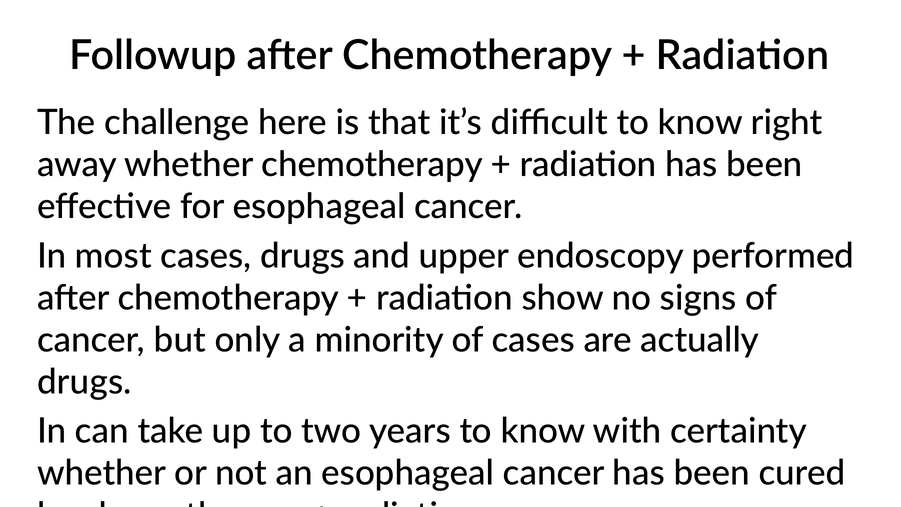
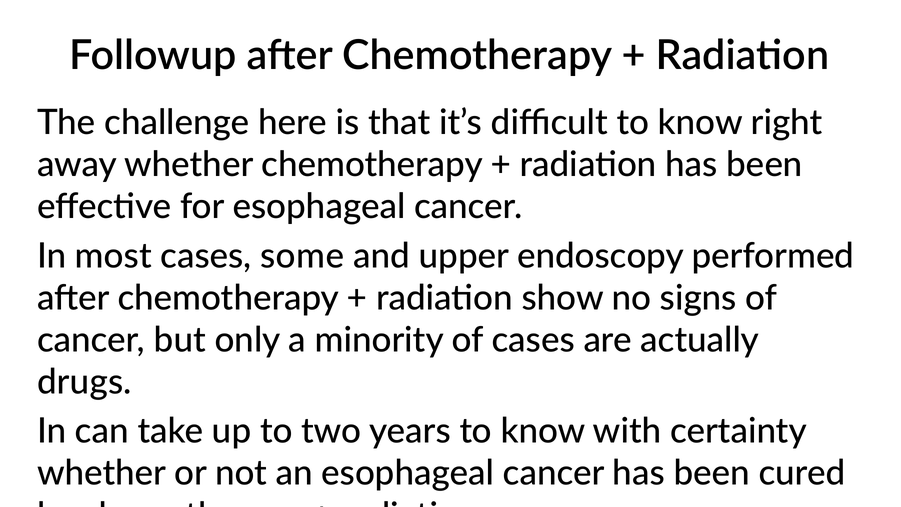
cases drugs: drugs -> some
